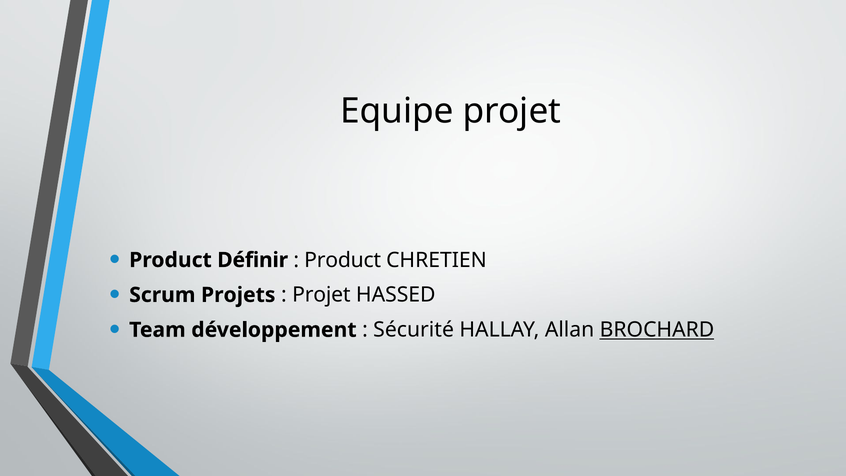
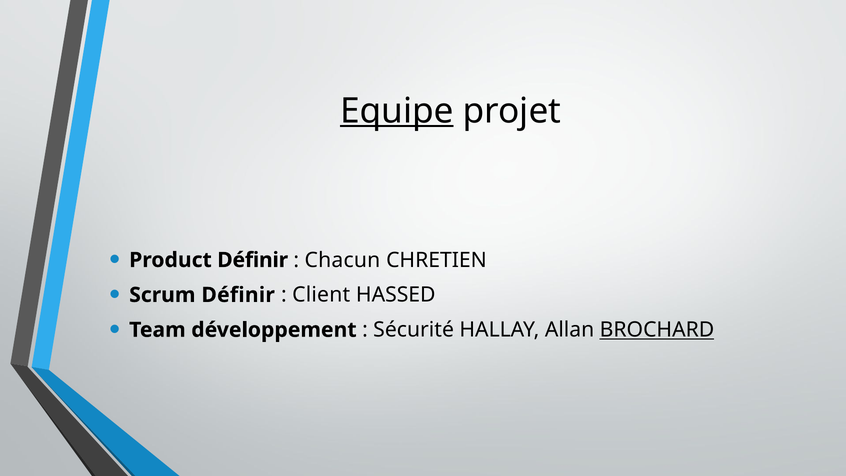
Equipe underline: none -> present
Product at (343, 260): Product -> Chacun
Scrum Projets: Projets -> Définir
Projet at (321, 295): Projet -> Client
